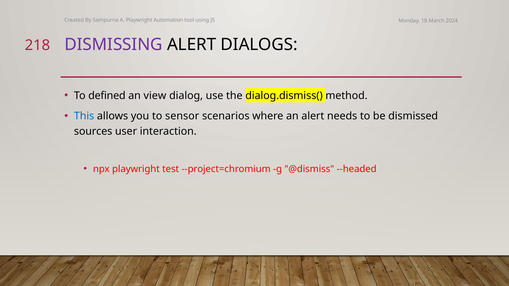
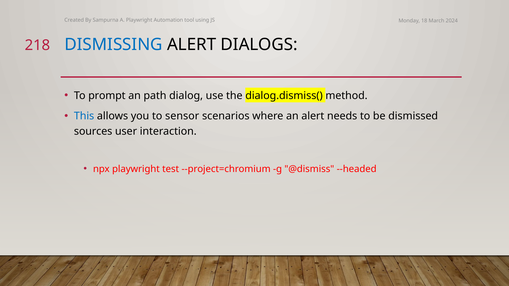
DISMISSING colour: purple -> blue
defined: defined -> prompt
view: view -> path
